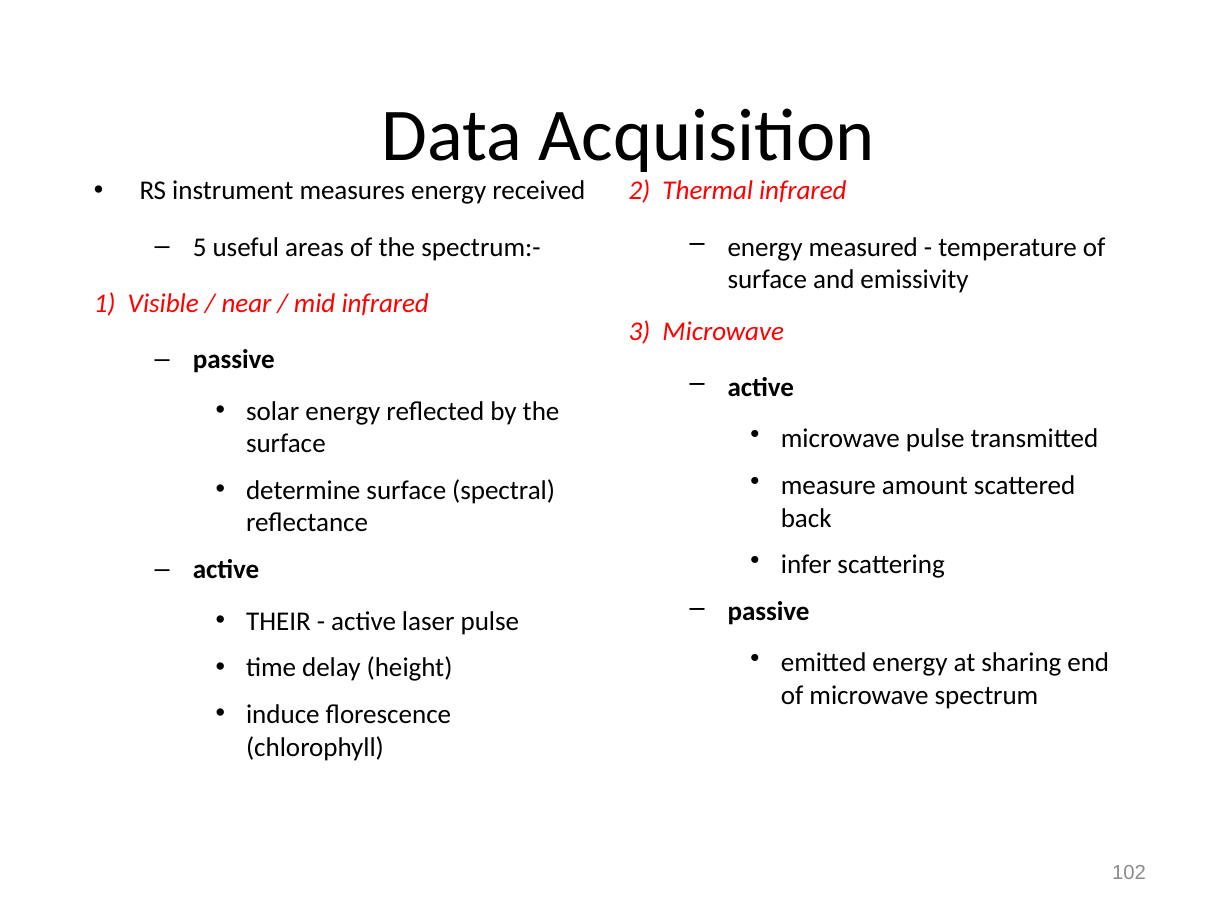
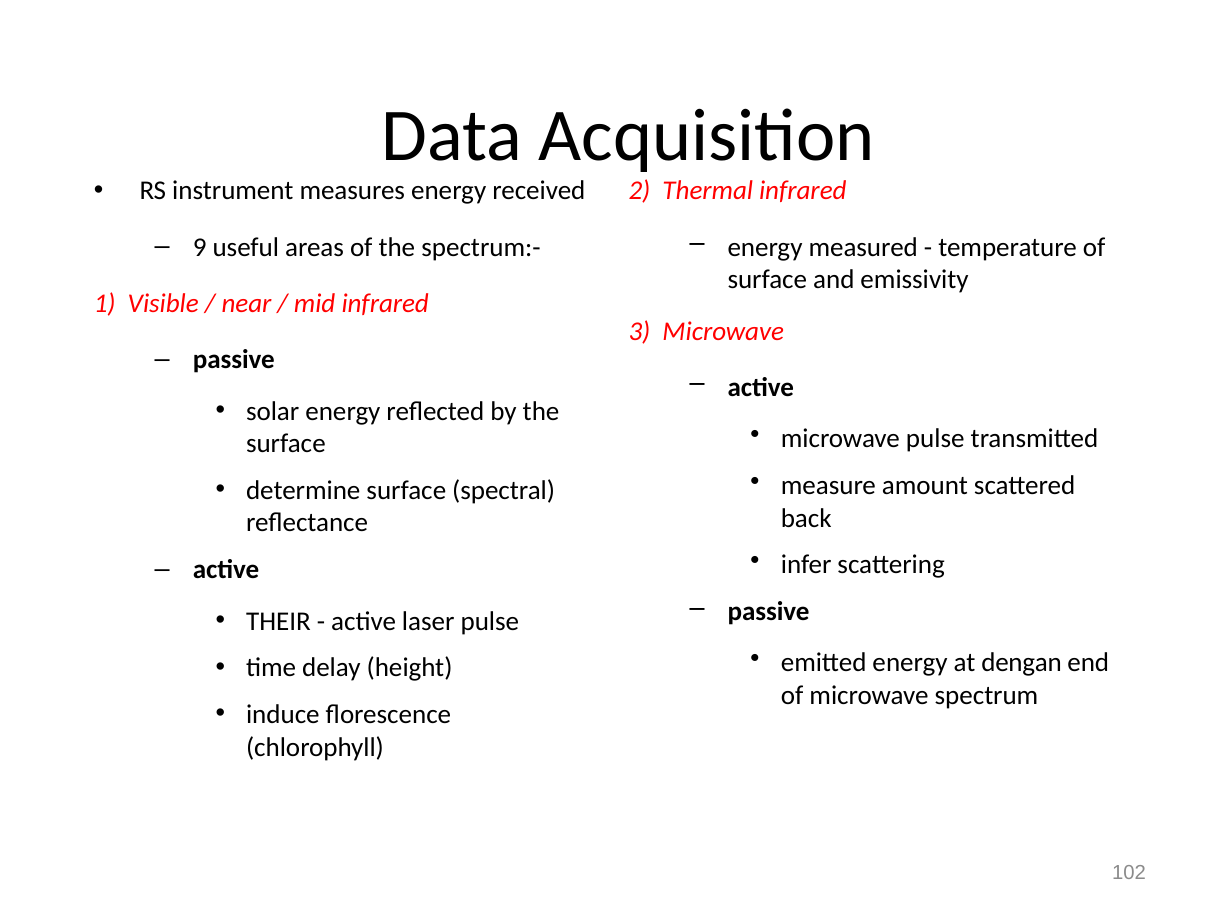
5: 5 -> 9
sharing: sharing -> dengan
